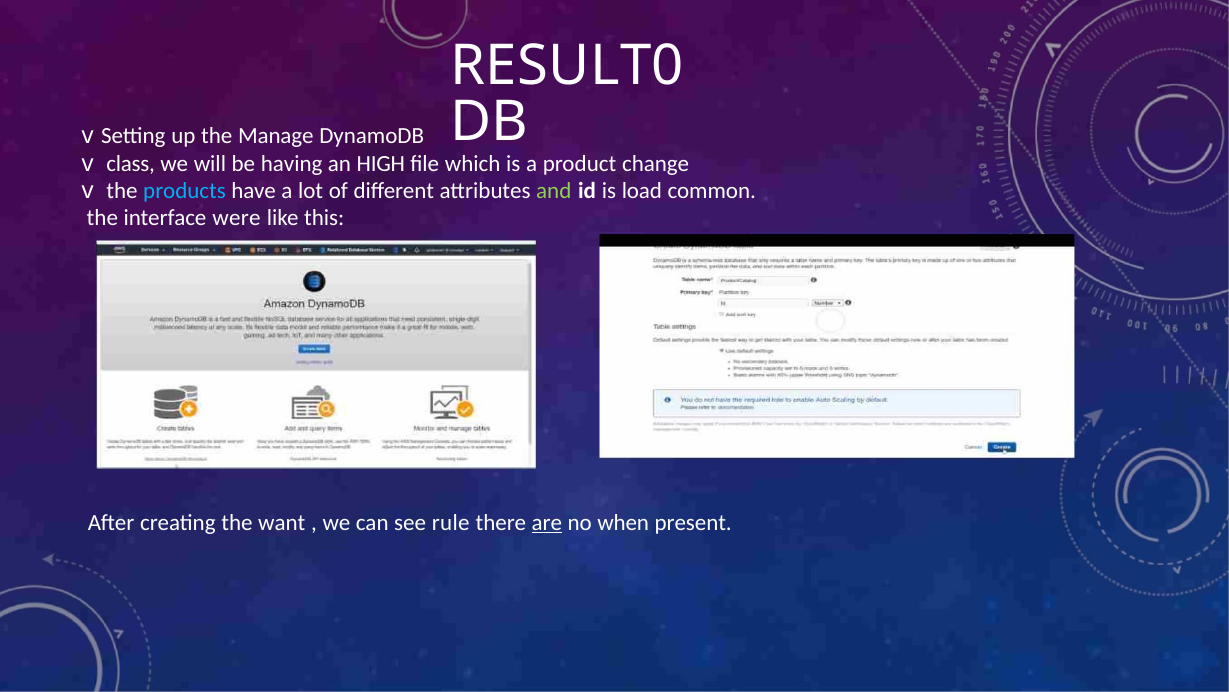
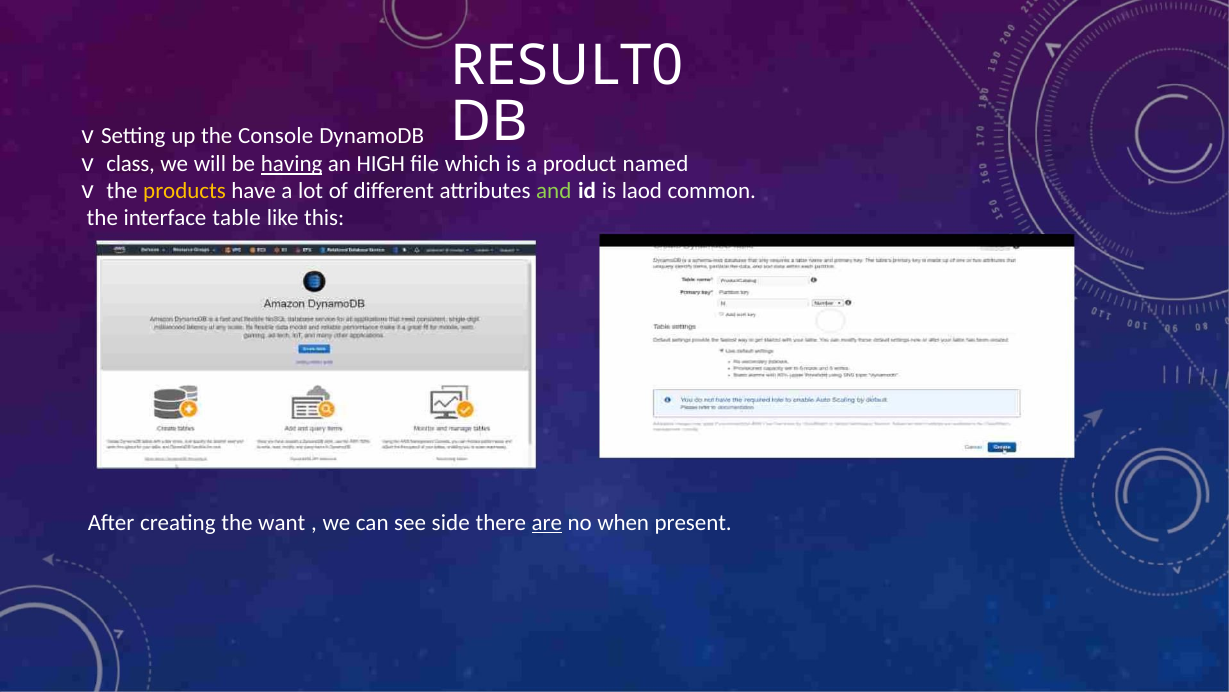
Manage: Manage -> Console
having underline: none -> present
change: change -> named
products colour: light blue -> yellow
load: load -> laod
were: were -> table
rule: rule -> side
